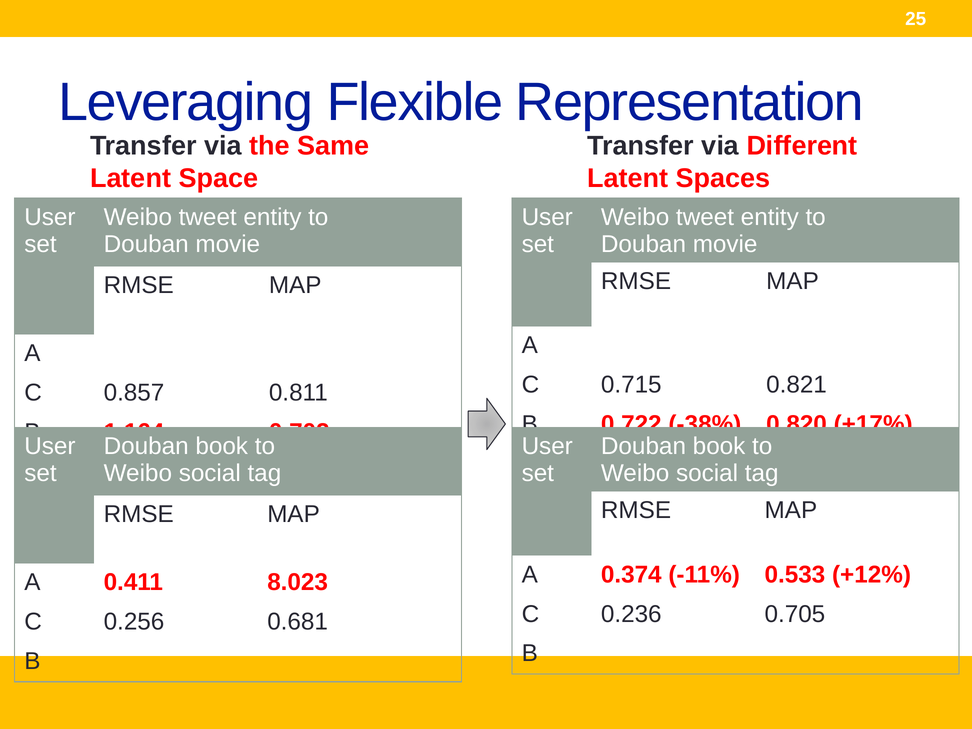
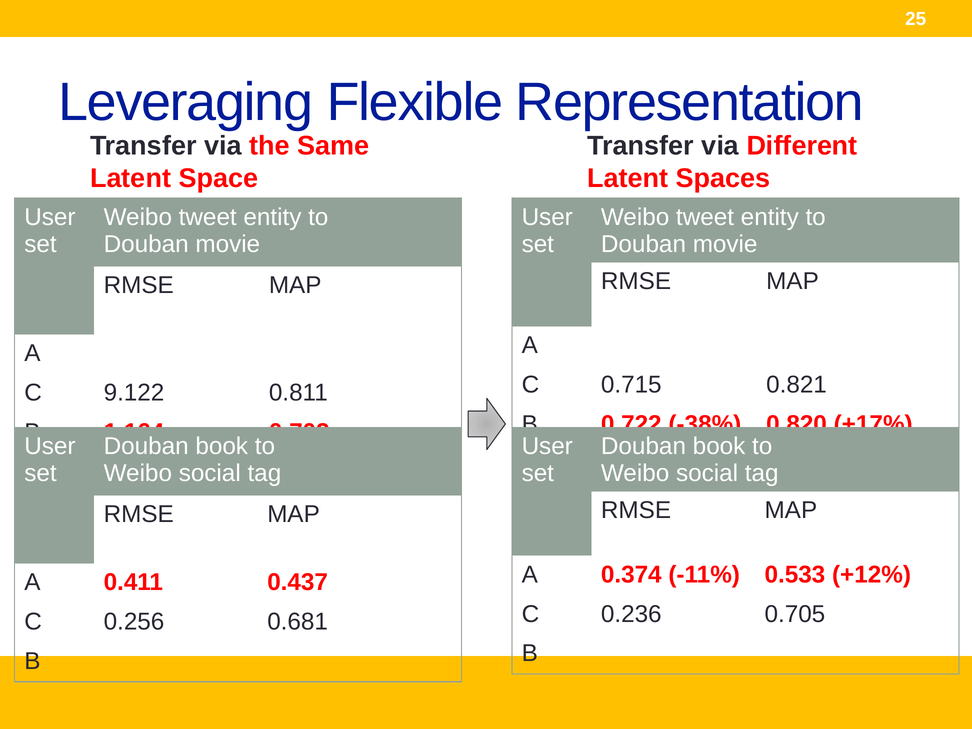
0.857: 0.857 -> 9.122
8.023: 8.023 -> 0.437
